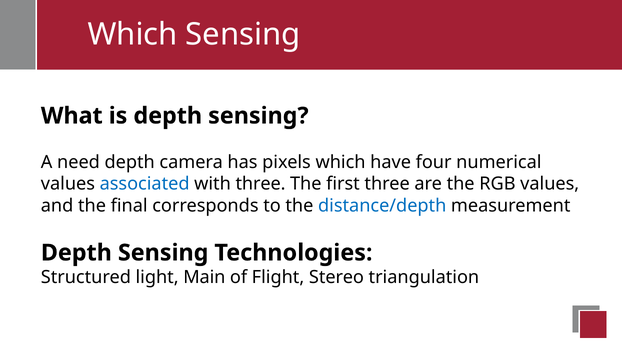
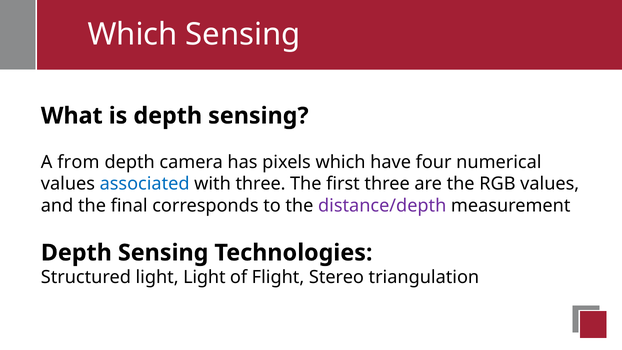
need: need -> from
distance/depth colour: blue -> purple
light Main: Main -> Light
